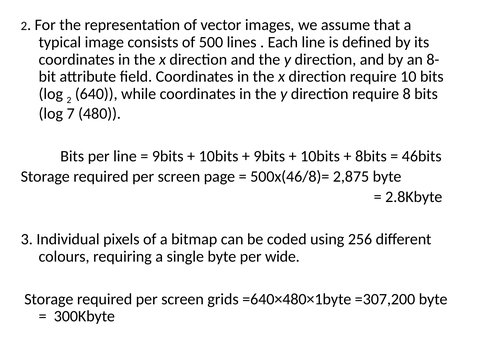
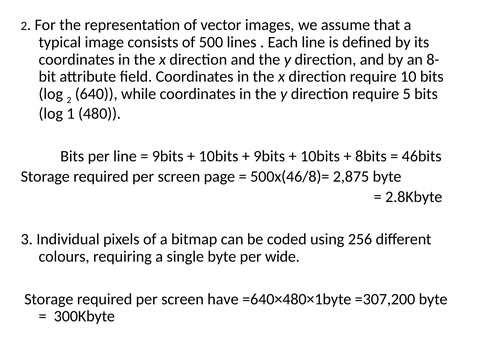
8: 8 -> 5
7: 7 -> 1
grids: grids -> have
